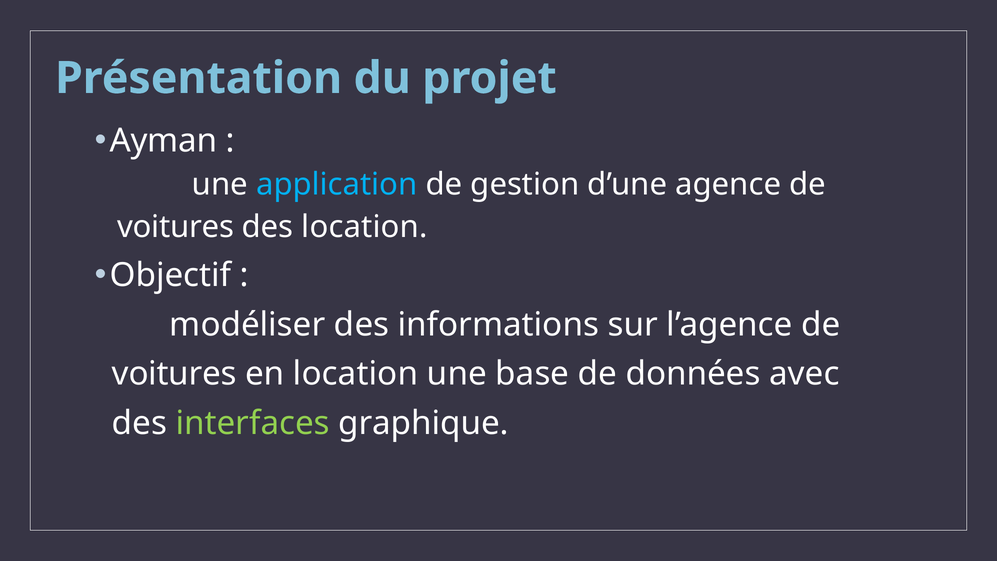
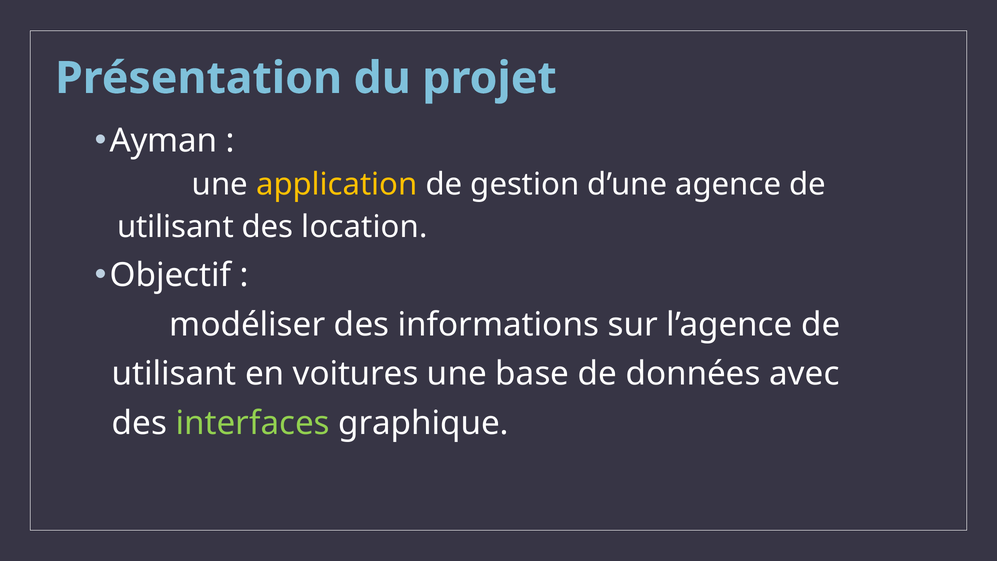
application colour: light blue -> yellow
voitures at (176, 227): voitures -> utilisant
voitures at (174, 374): voitures -> utilisant
en location: location -> voitures
